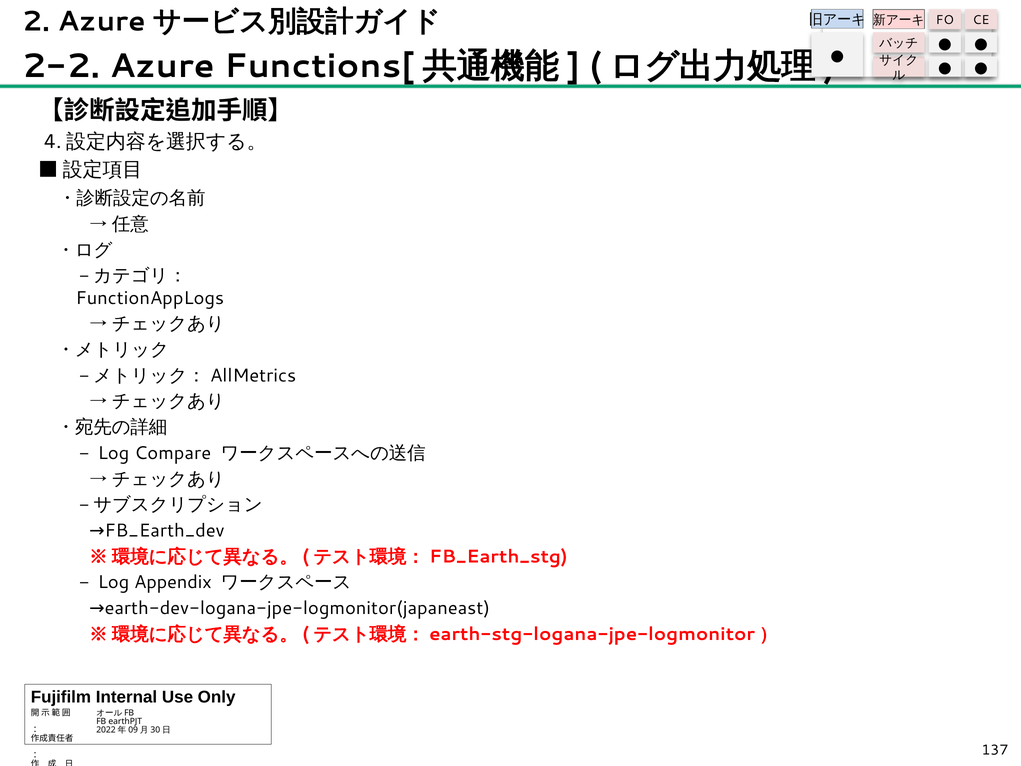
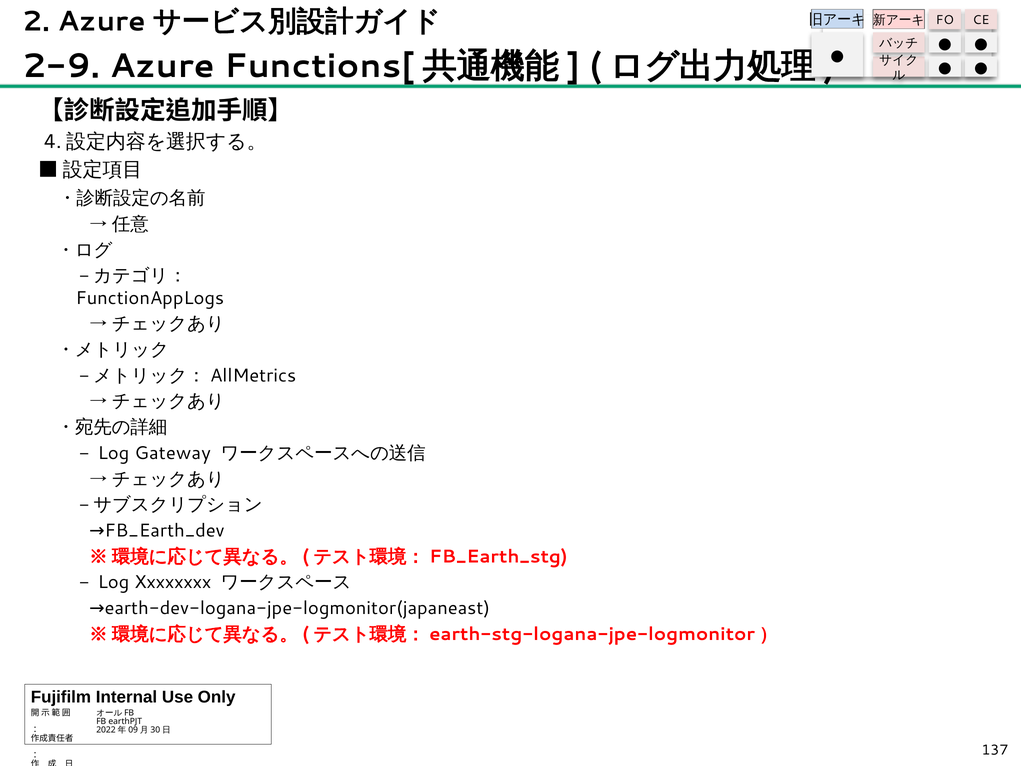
2-2: 2-2 -> 2-9
Compare: Compare -> Gateway
Appendix: Appendix -> Xxxxxxxx
